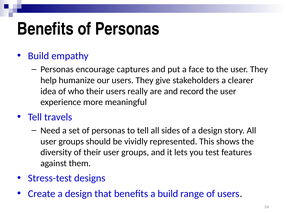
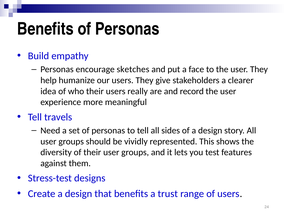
captures: captures -> sketches
a build: build -> trust
